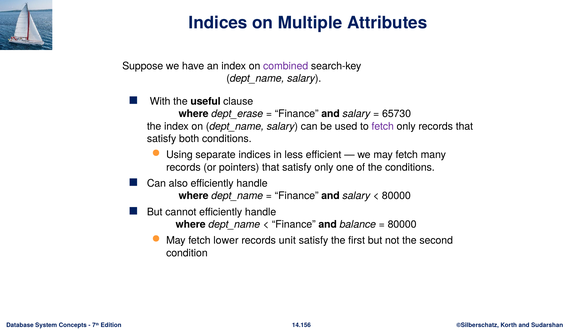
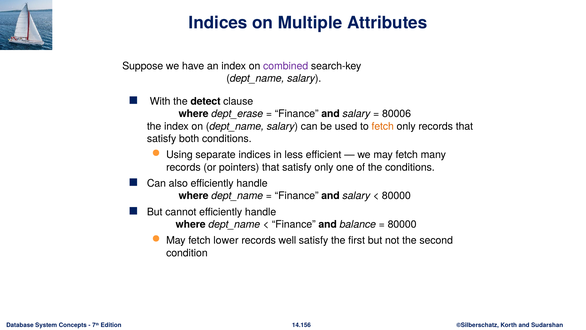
useful: useful -> detect
65730: 65730 -> 80006
fetch at (383, 126) colour: purple -> orange
unit: unit -> well
